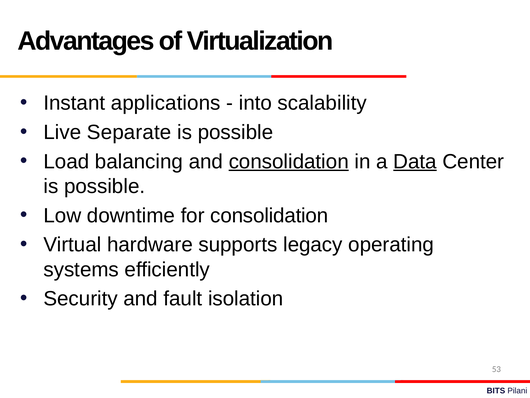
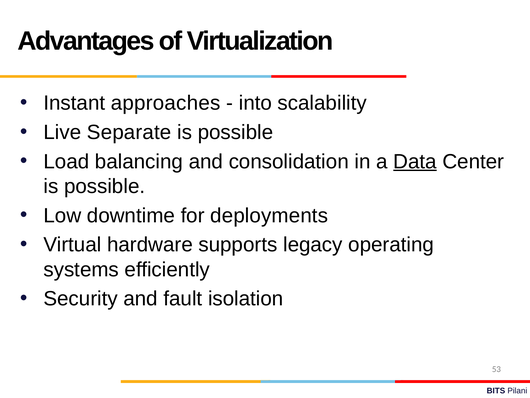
applications: applications -> approaches
consolidation at (289, 161) underline: present -> none
for consolidation: consolidation -> deployments
